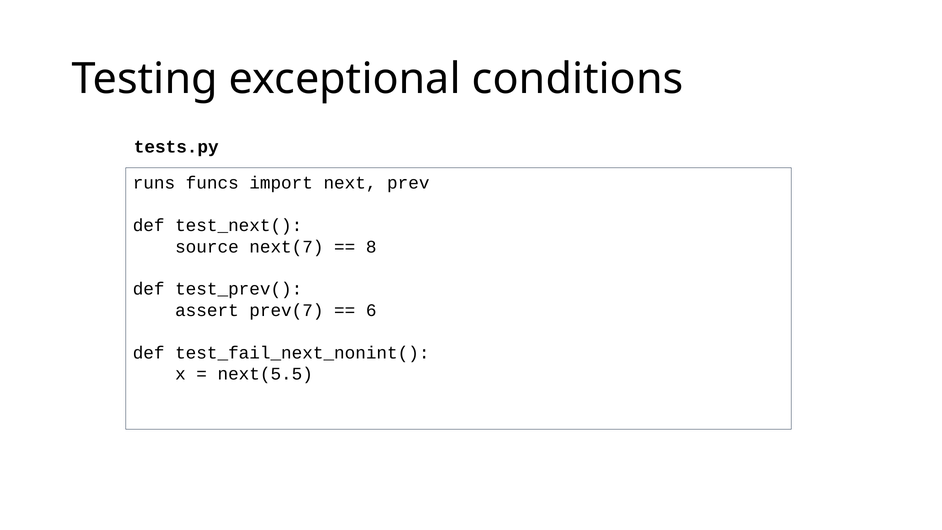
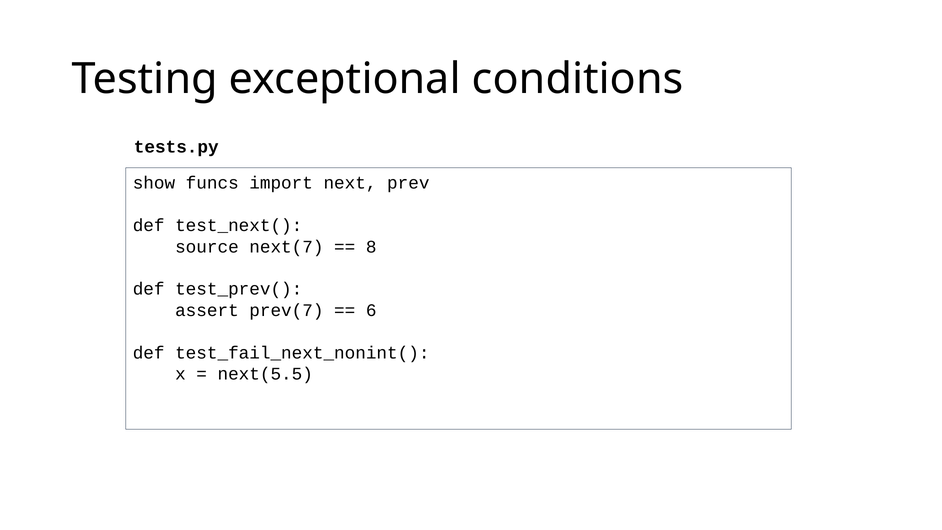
runs: runs -> show
